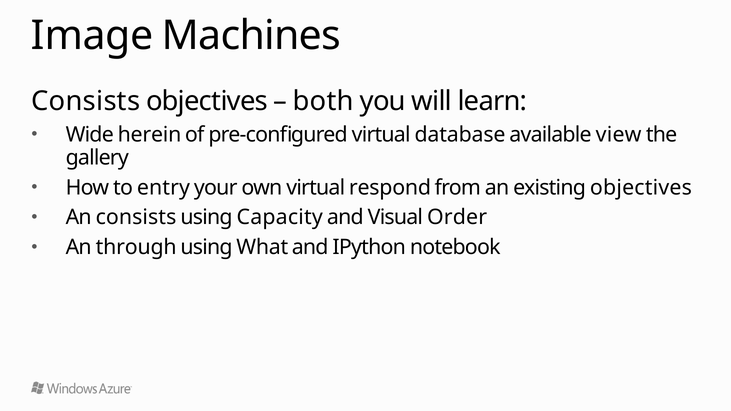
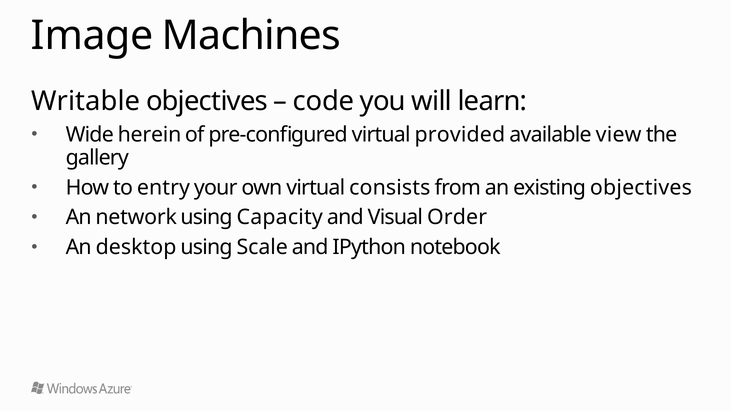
Consists at (86, 101): Consists -> Writable
both: both -> code
database: database -> provided
respond: respond -> consists
An consists: consists -> network
through: through -> desktop
What: What -> Scale
